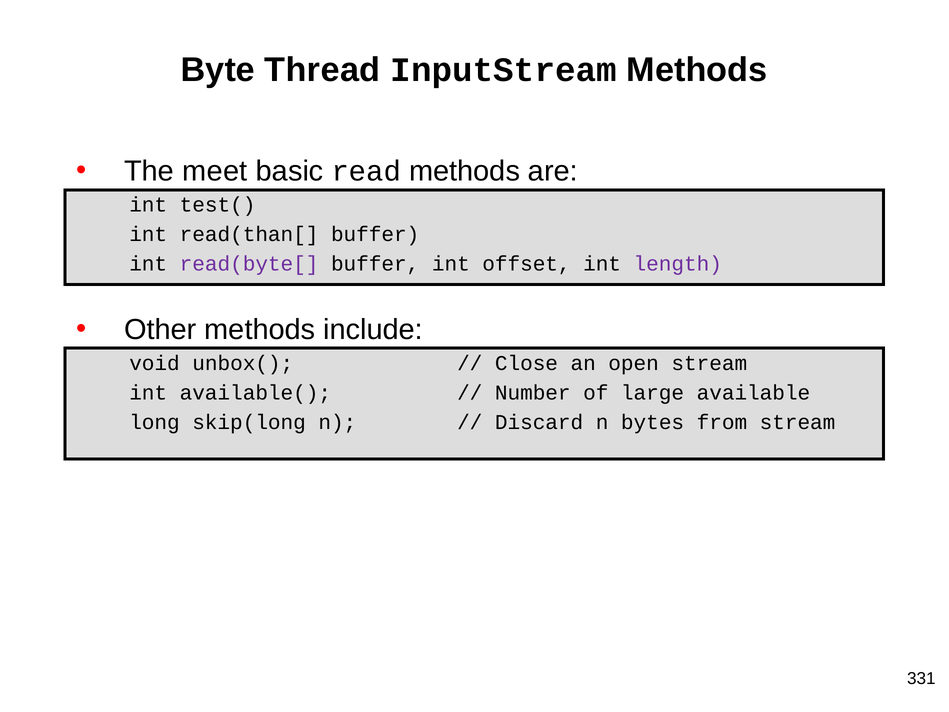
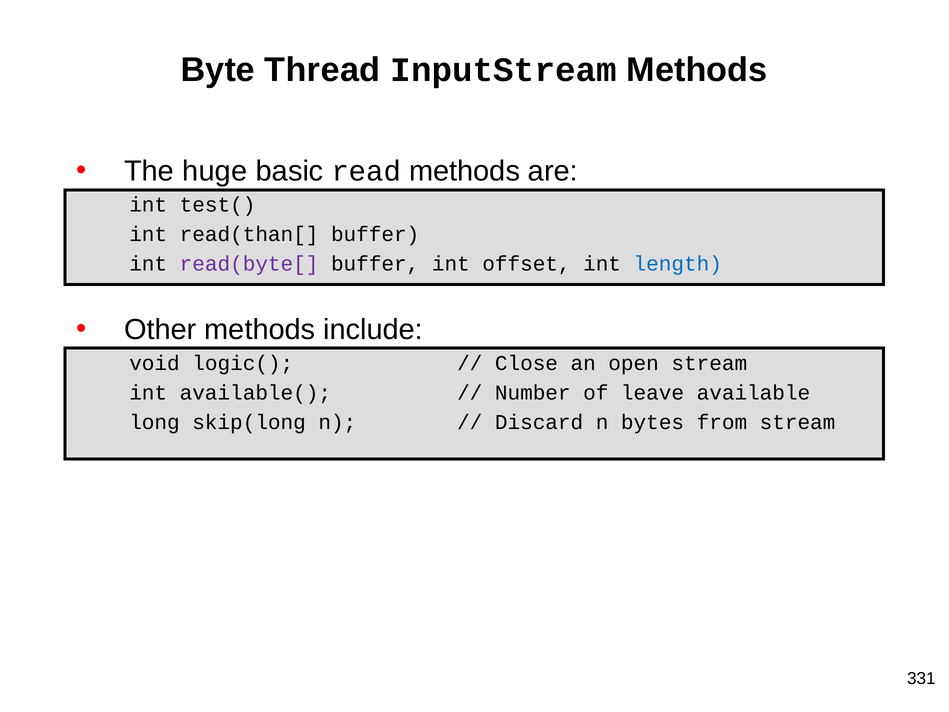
meet: meet -> huge
length colour: purple -> blue
unbox(: unbox( -> logic(
large: large -> leave
